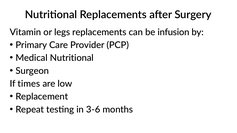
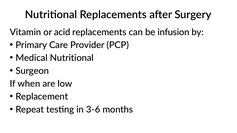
legs: legs -> acid
times: times -> when
